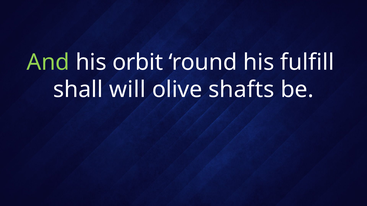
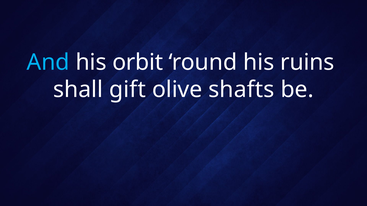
And colour: light green -> light blue
fulfill: fulfill -> ruins
will: will -> gift
